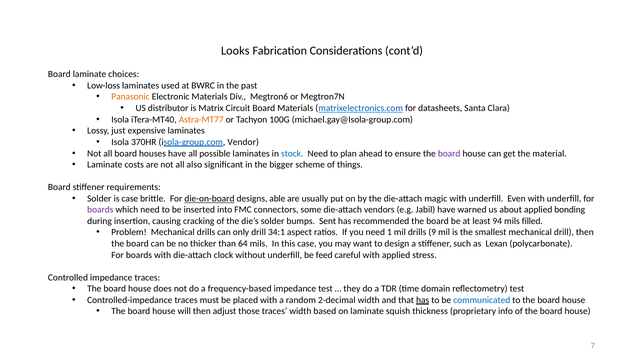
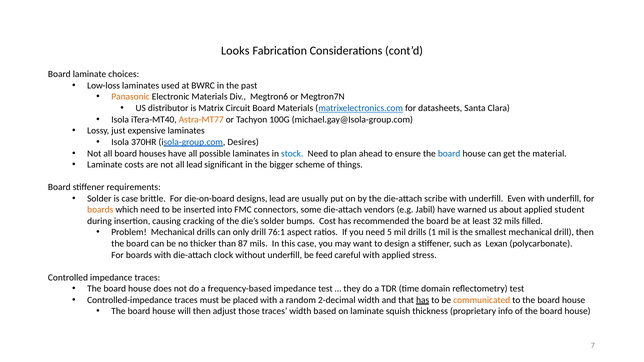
Vendor: Vendor -> Desires
board at (449, 154) colour: purple -> blue
all also: also -> lead
die-on-board underline: present -> none
designs able: able -> lead
magic: magic -> scribe
boards at (100, 210) colour: purple -> orange
bonding: bonding -> student
Sent: Sent -> Cost
94: 94 -> 32
34:1: 34:1 -> 76:1
1: 1 -> 5
9: 9 -> 1
64: 64 -> 87
communicated colour: blue -> orange
